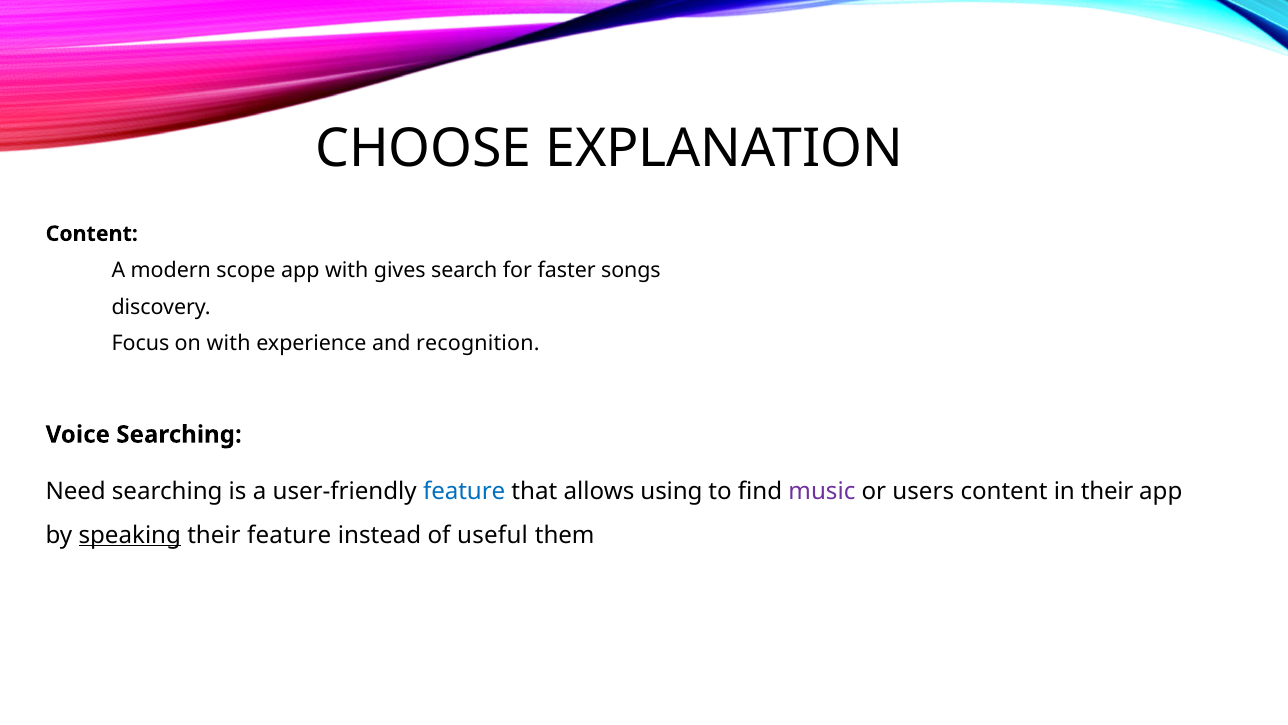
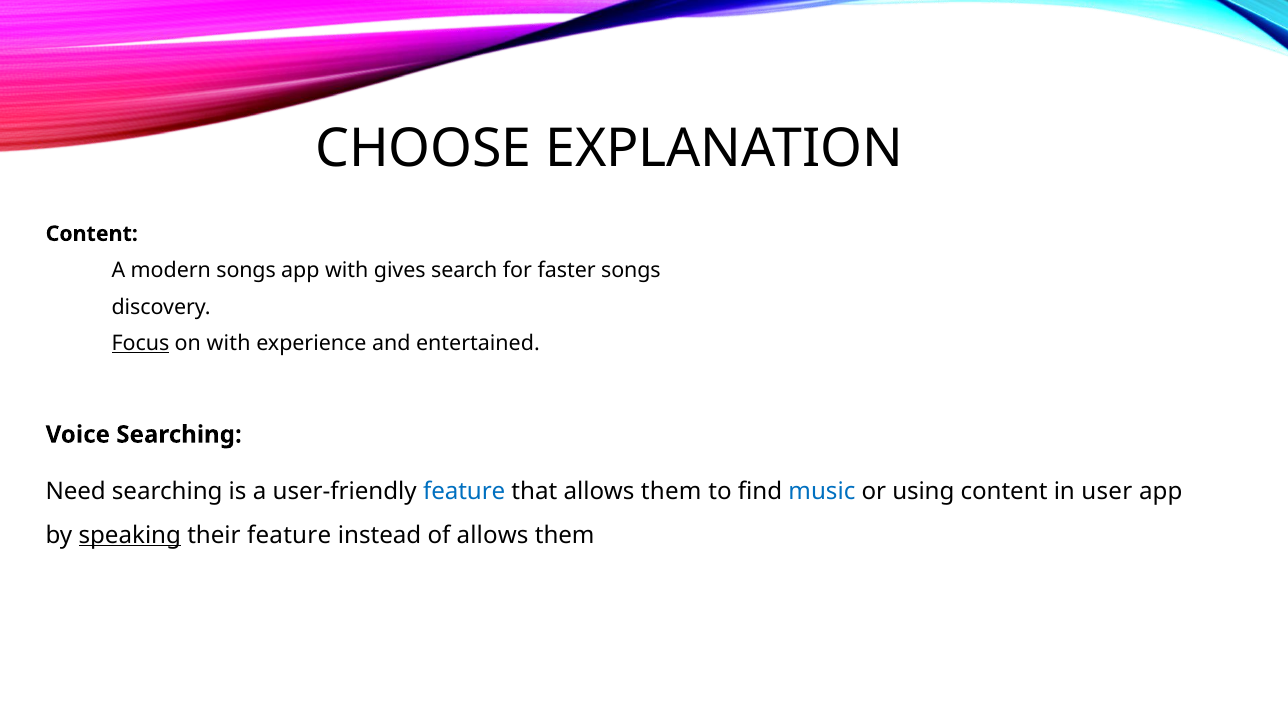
modern scope: scope -> songs
Focus underline: none -> present
recognition: recognition -> entertained
that allows using: using -> them
music colour: purple -> blue
users: users -> using
in their: their -> user
of useful: useful -> allows
